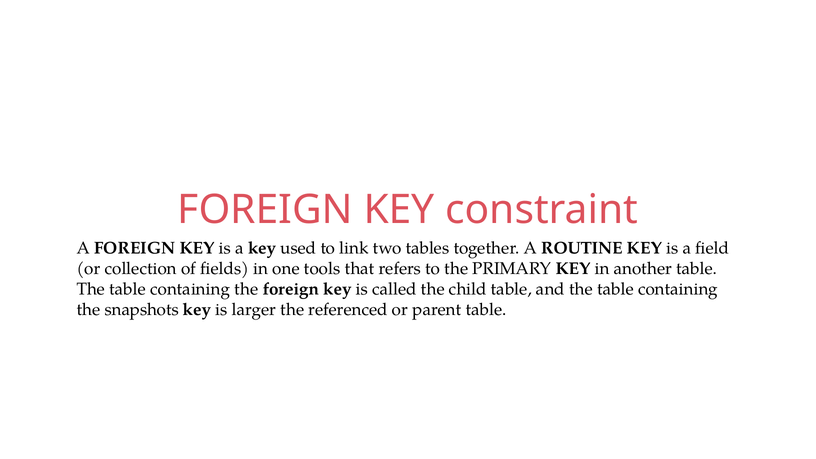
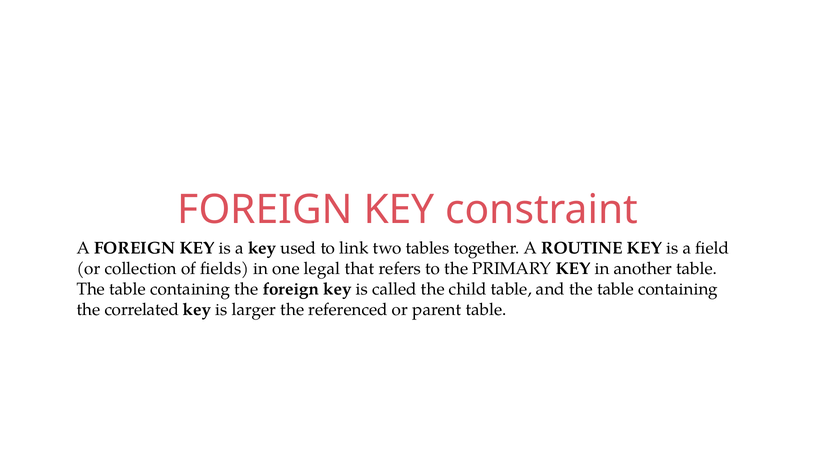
tools: tools -> legal
snapshots: snapshots -> correlated
